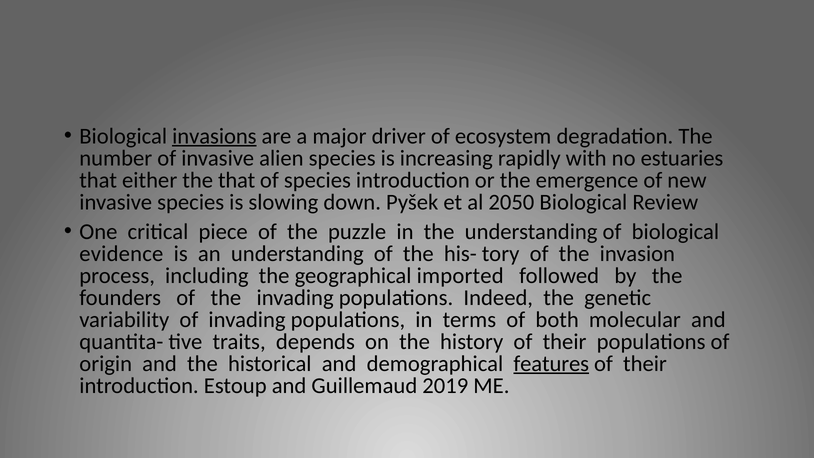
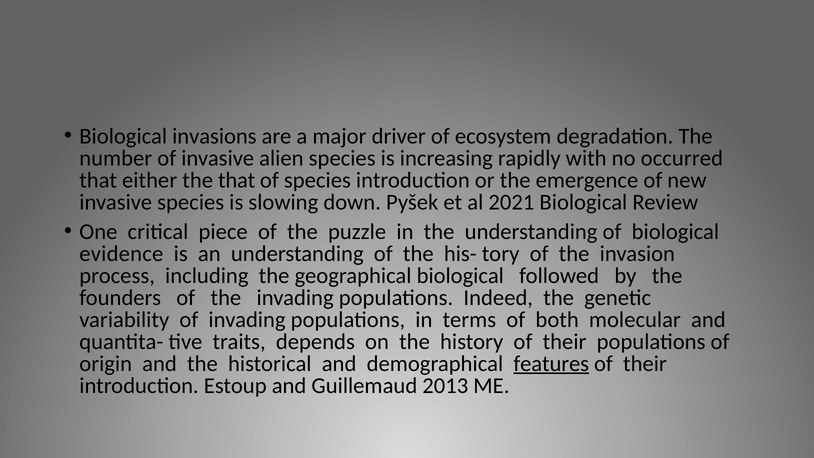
invasions underline: present -> none
estuaries: estuaries -> occurred
2050: 2050 -> 2021
geographical imported: imported -> biological
2019: 2019 -> 2013
